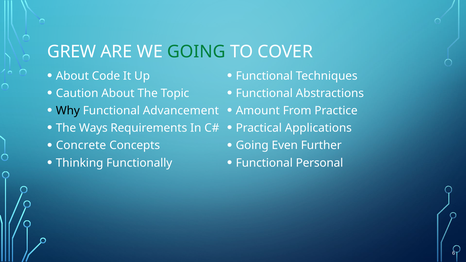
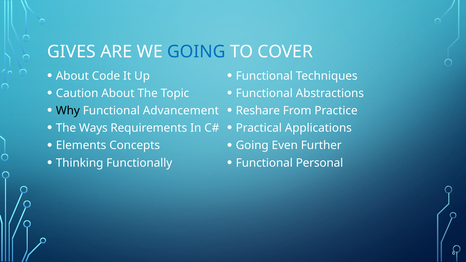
GREW: GREW -> GIVES
GOING at (196, 52) colour: green -> blue
Amount: Amount -> Reshare
Concrete: Concrete -> Elements
